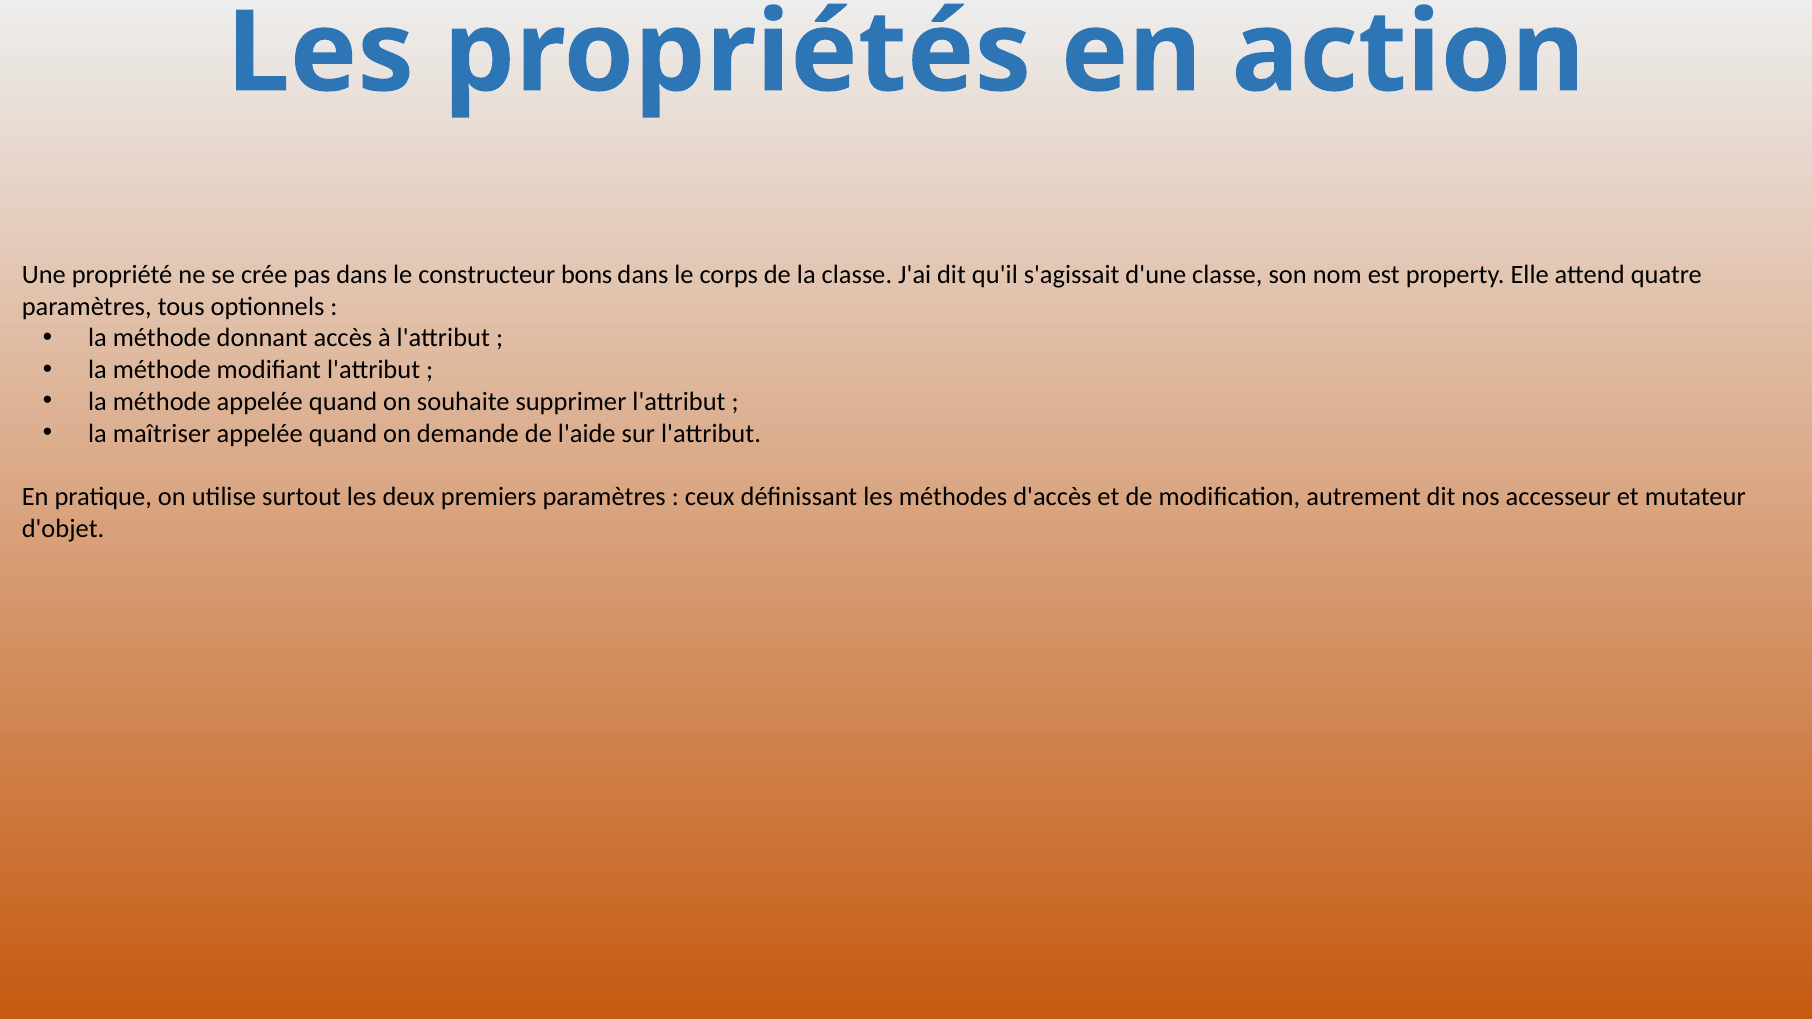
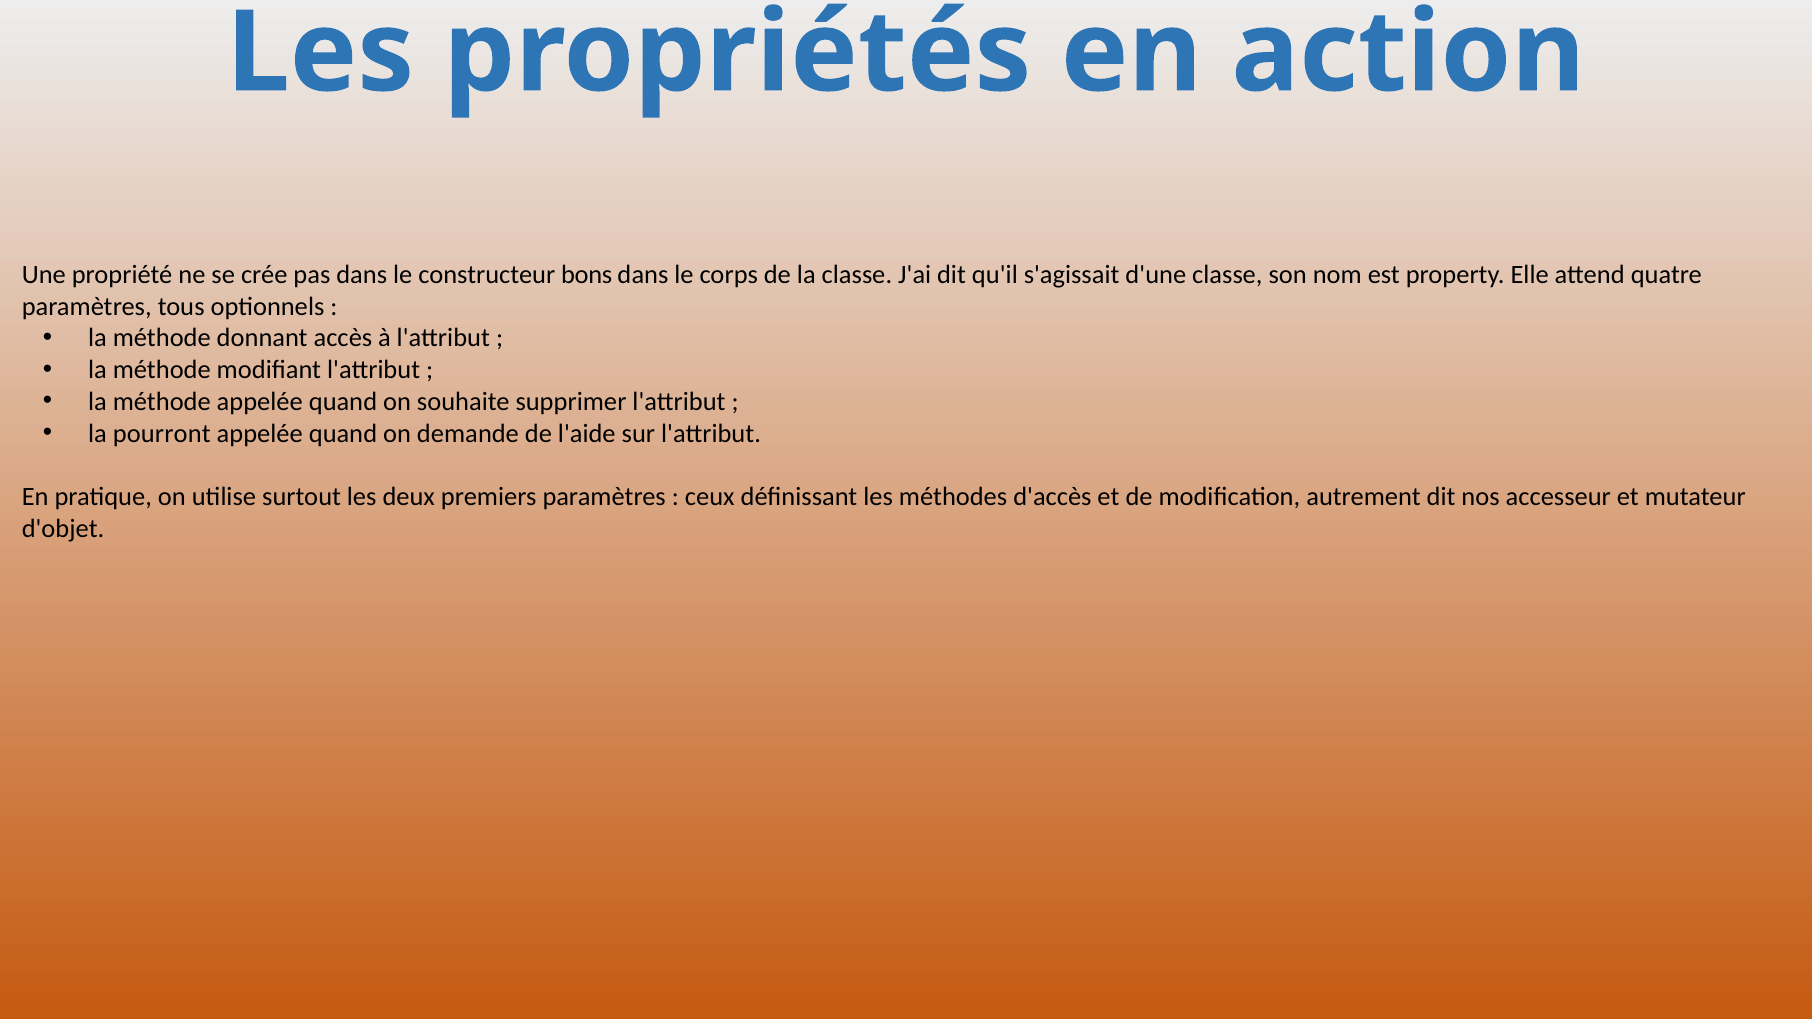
maîtriser: maîtriser -> pourront
